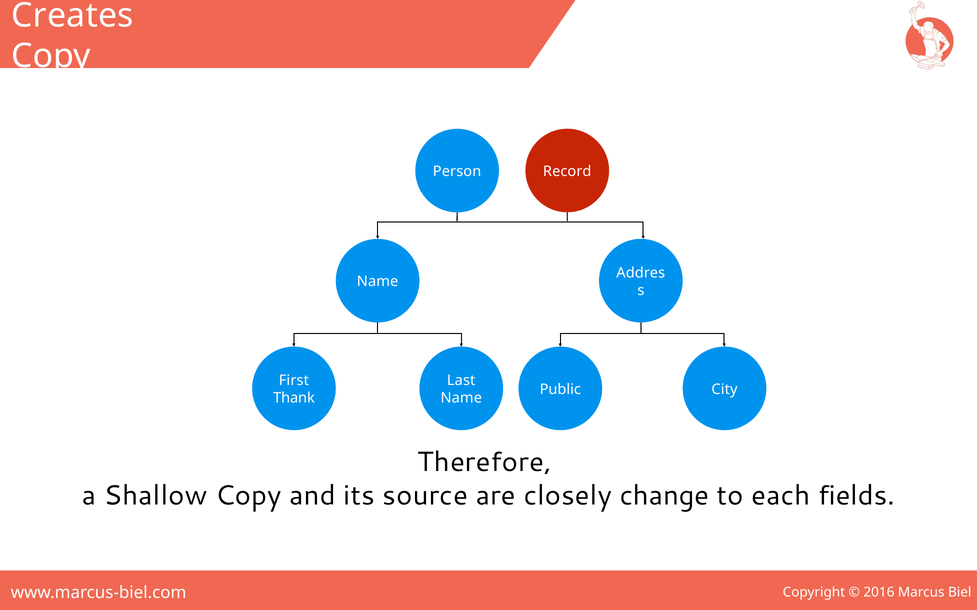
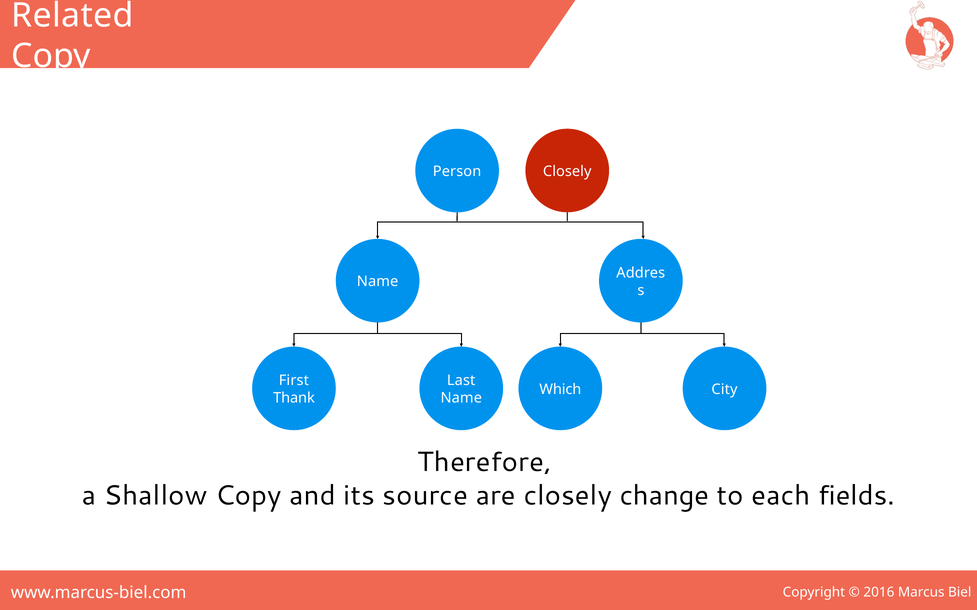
Creates: Creates -> Related
Record at (567, 172): Record -> Closely
Public: Public -> Which
